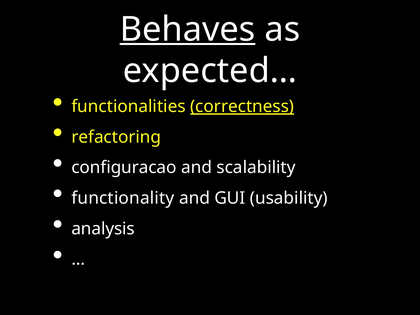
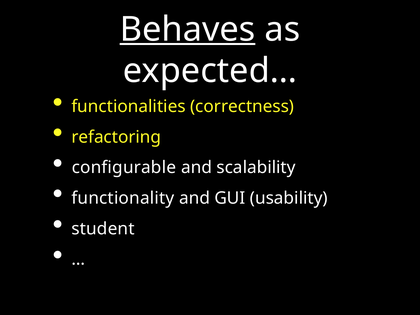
correctness underline: present -> none
configuracao: configuracao -> configurable
analysis: analysis -> student
